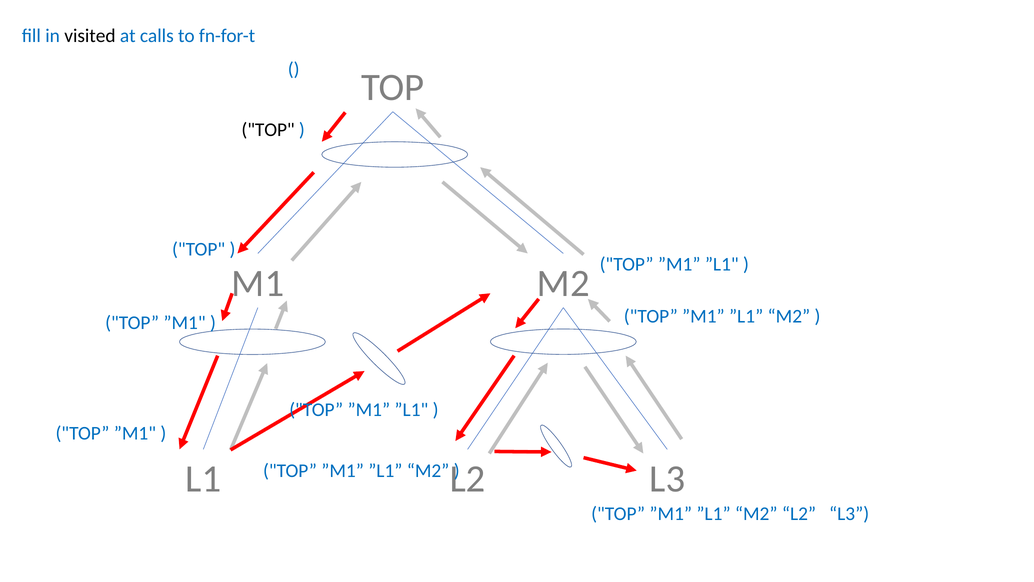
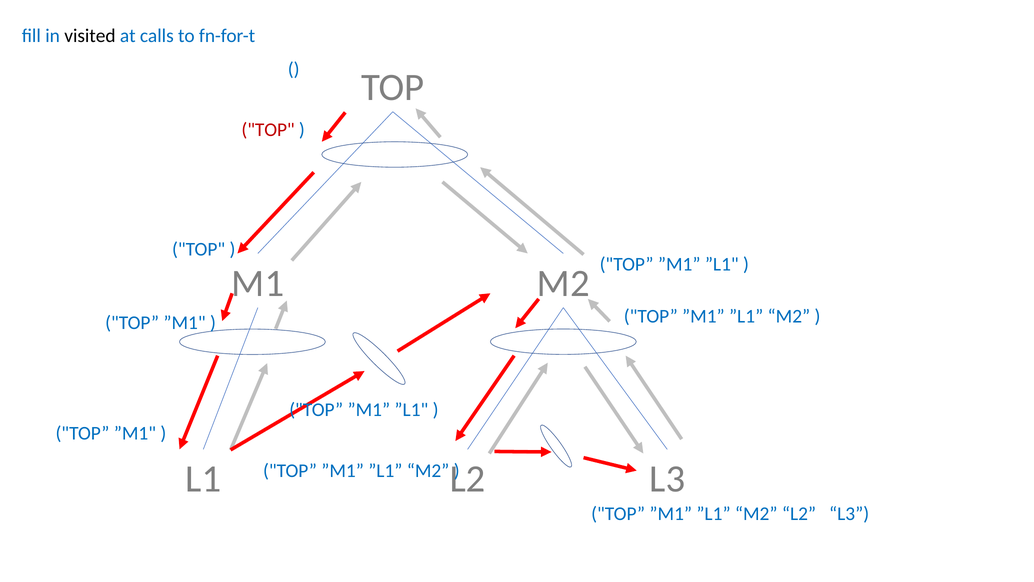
TOP at (268, 130) colour: black -> red
